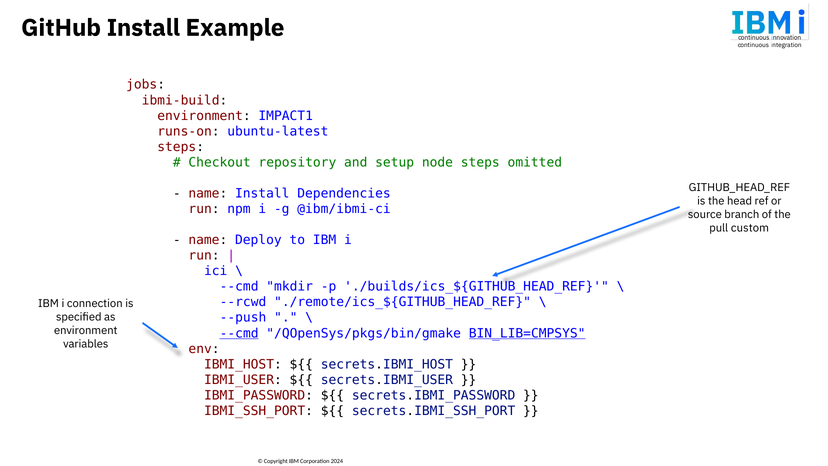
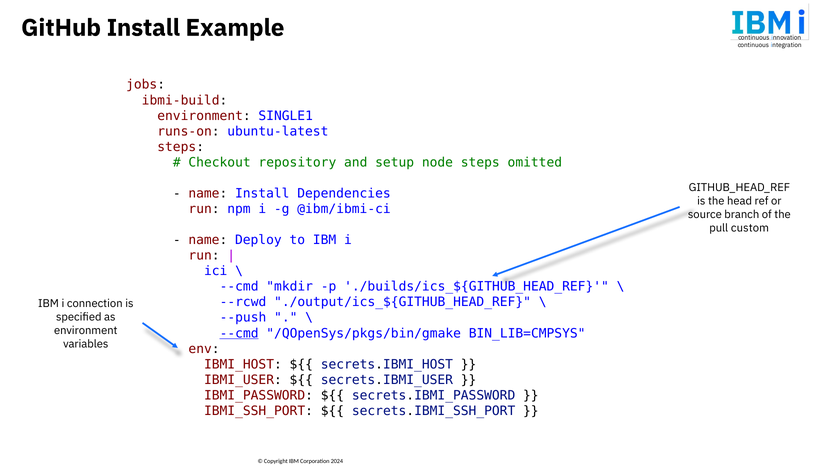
IMPACT1: IMPACT1 -> SINGLE1
./remote/ics_${GITHUB_HEAD_REF: ./remote/ics_${GITHUB_HEAD_REF -> ./output/ics_${GITHUB_HEAD_REF
BIN_LIB=CMPSYS underline: present -> none
